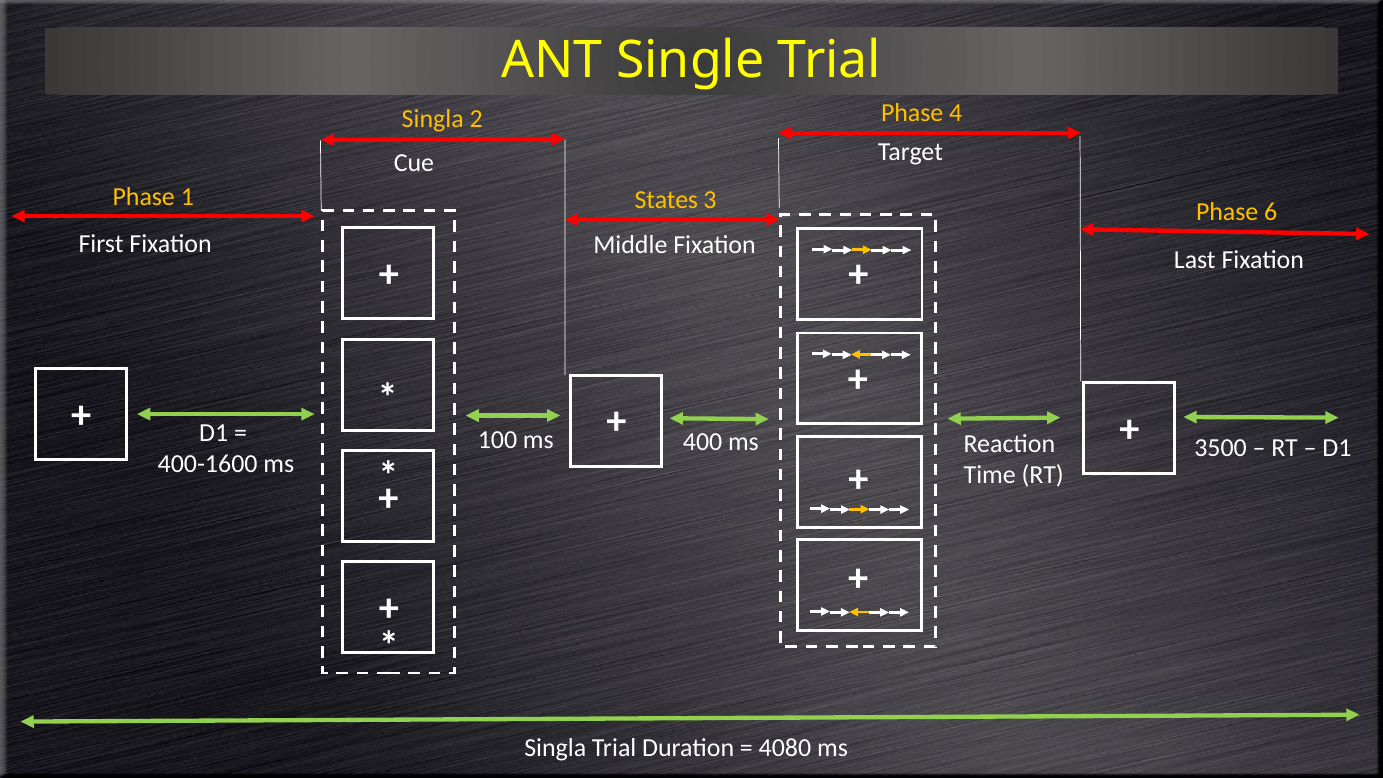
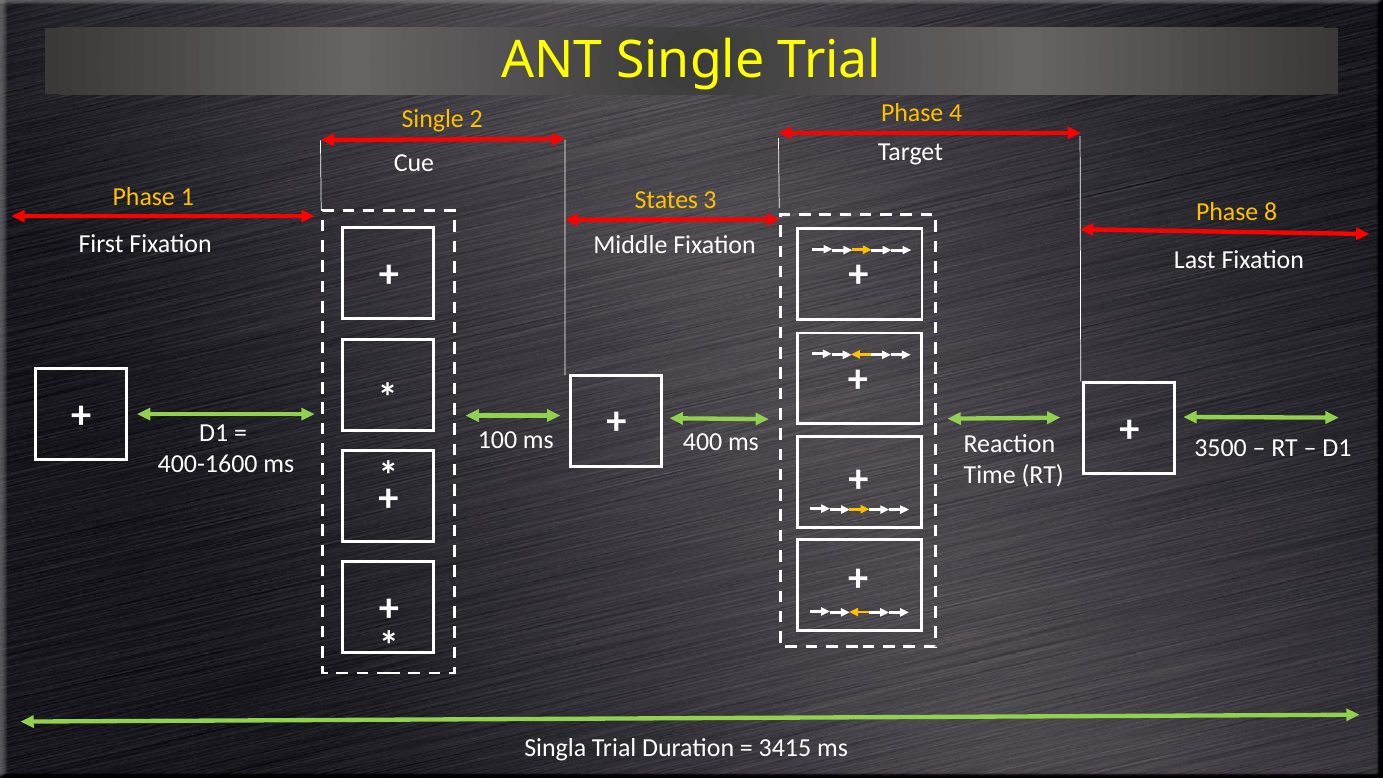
Singla at (433, 119): Singla -> Single
6: 6 -> 8
4080: 4080 -> 3415
